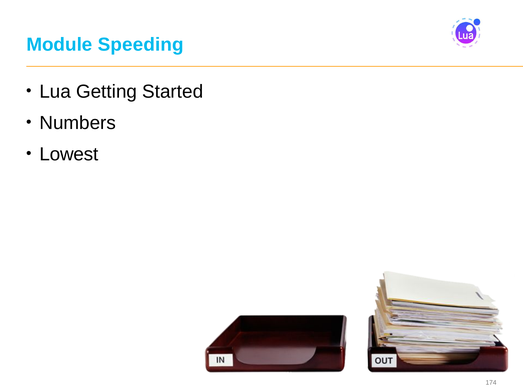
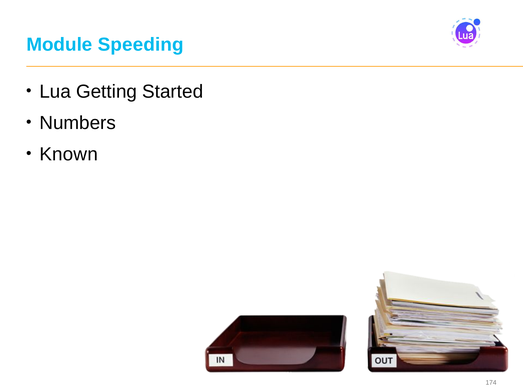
Lowest: Lowest -> Known
